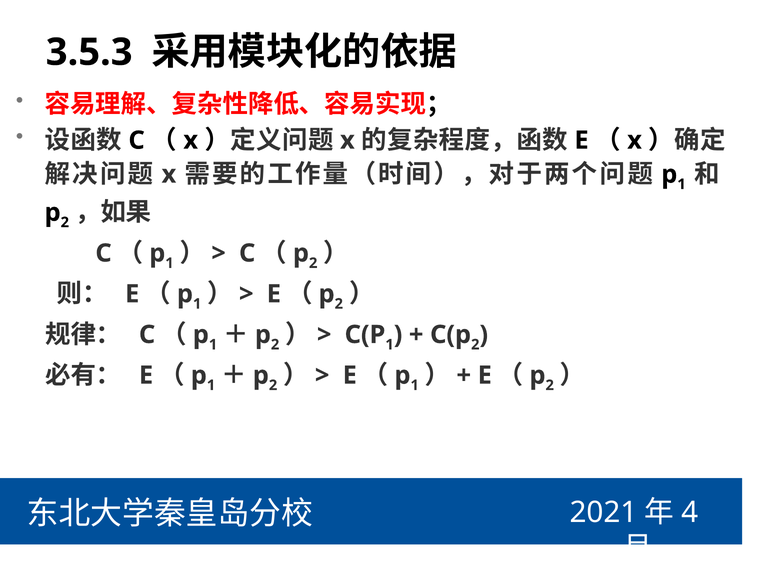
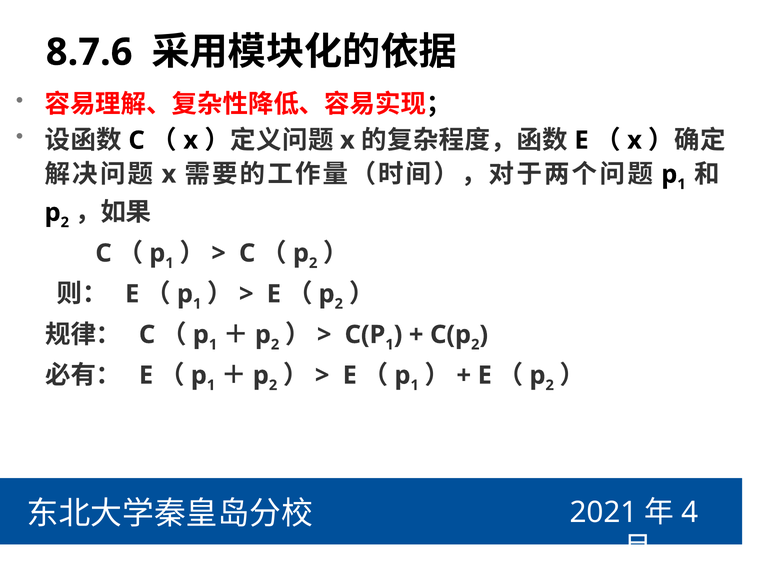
3.5.3: 3.5.3 -> 8.7.6
